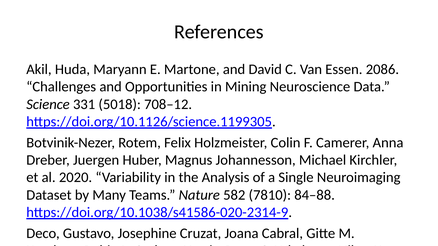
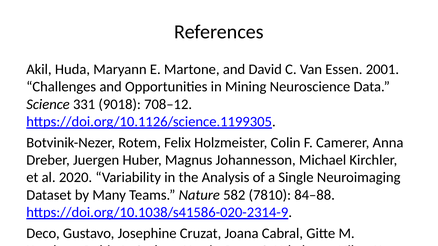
2086: 2086 -> 2001
5018: 5018 -> 9018
